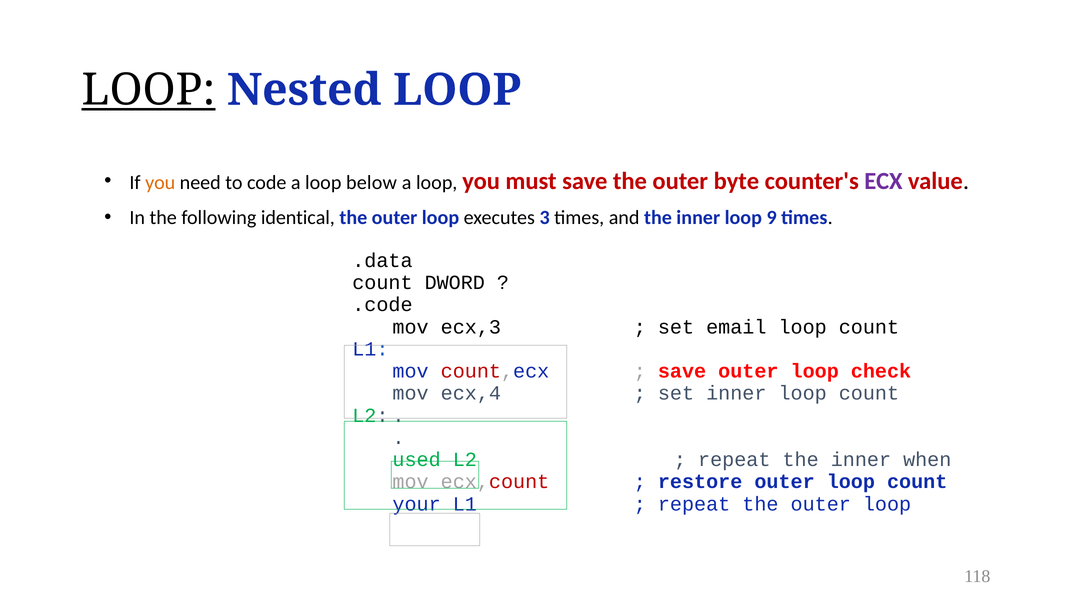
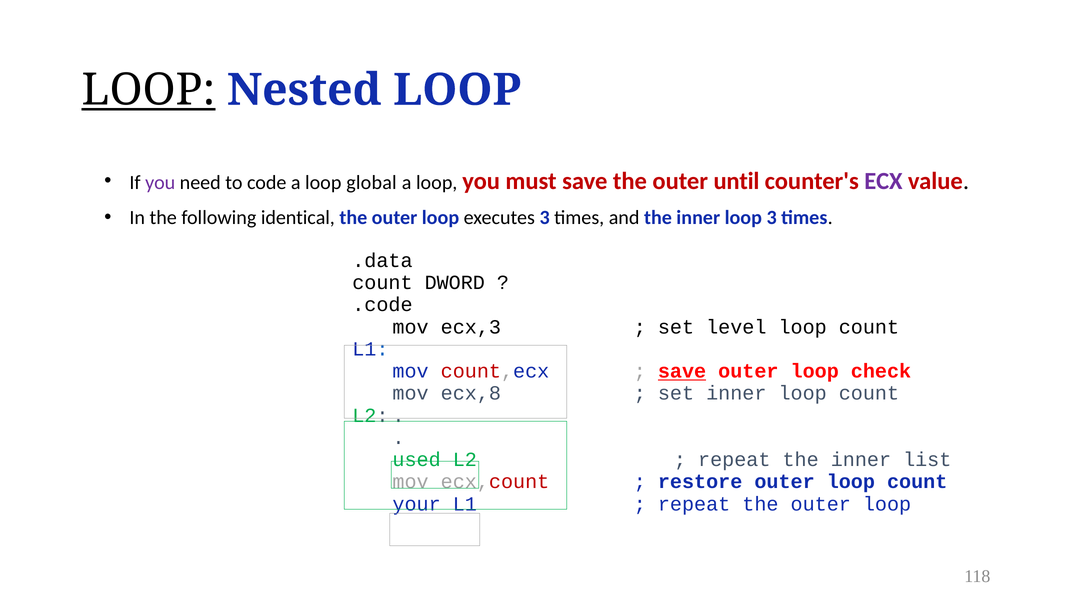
you at (160, 183) colour: orange -> purple
below: below -> global
byte: byte -> until
loop 9: 9 -> 3
email: email -> level
save at (682, 371) underline: none -> present
ecx,4: ecx,4 -> ecx,8
when: when -> list
